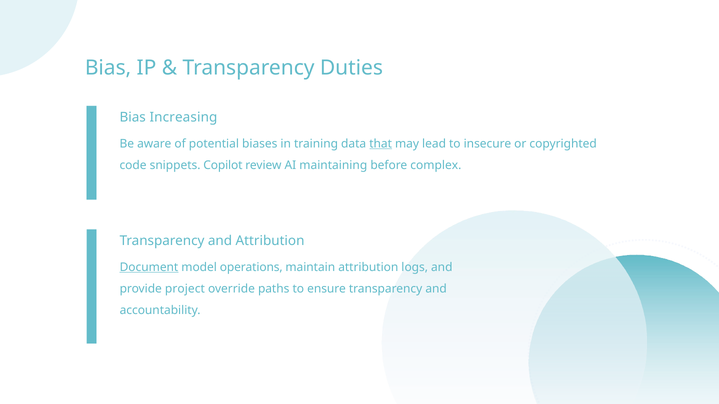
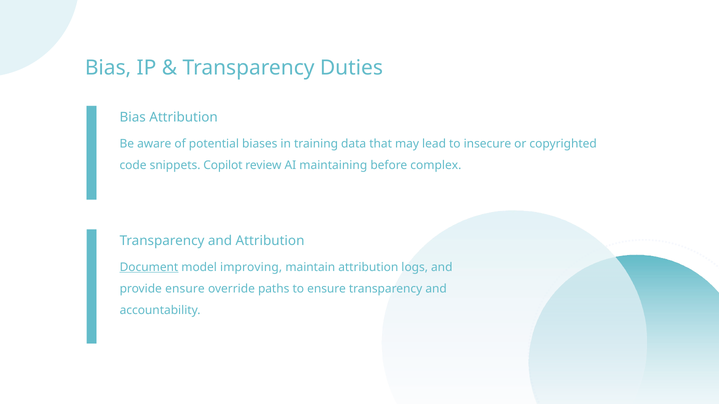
Bias Increasing: Increasing -> Attribution
that underline: present -> none
operations: operations -> improving
provide project: project -> ensure
